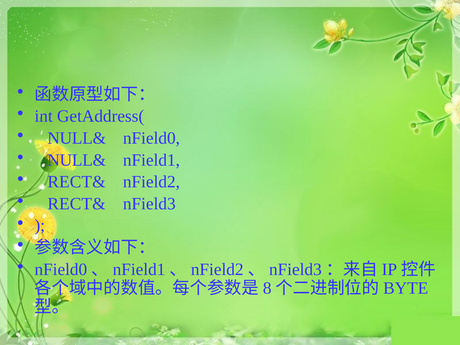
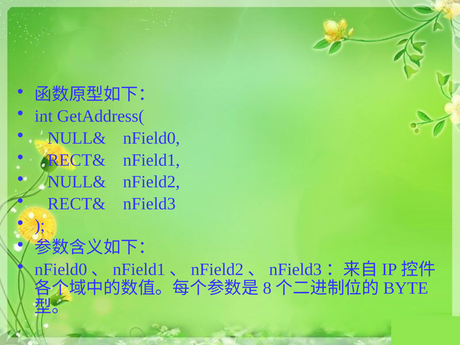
NULL& at (77, 160): NULL& -> RECT&
RECT& at (77, 182): RECT& -> NULL&
